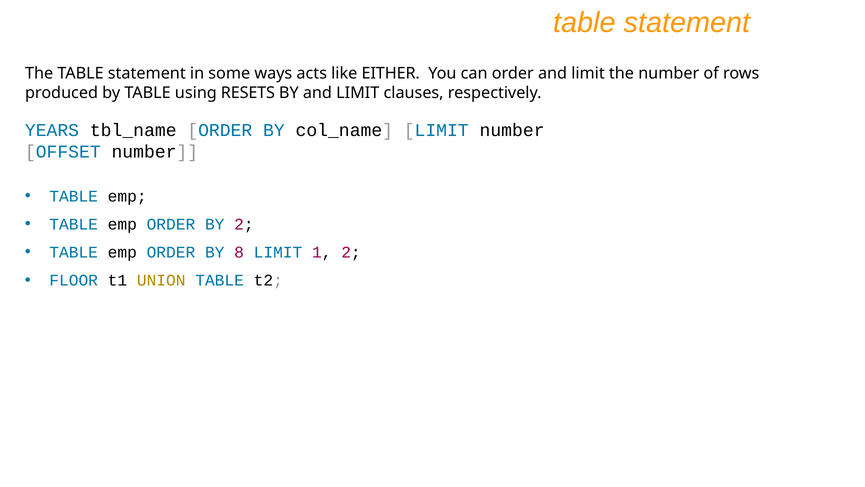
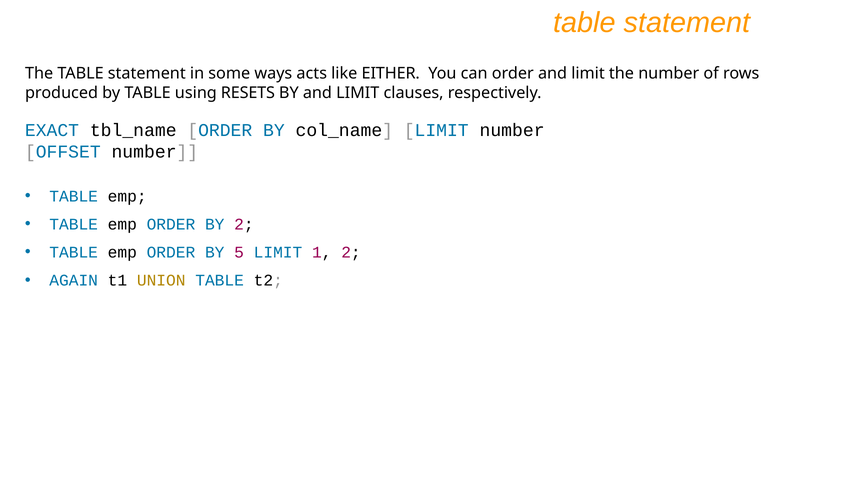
YEARS: YEARS -> EXACT
8: 8 -> 5
FLOOR: FLOOR -> AGAIN
